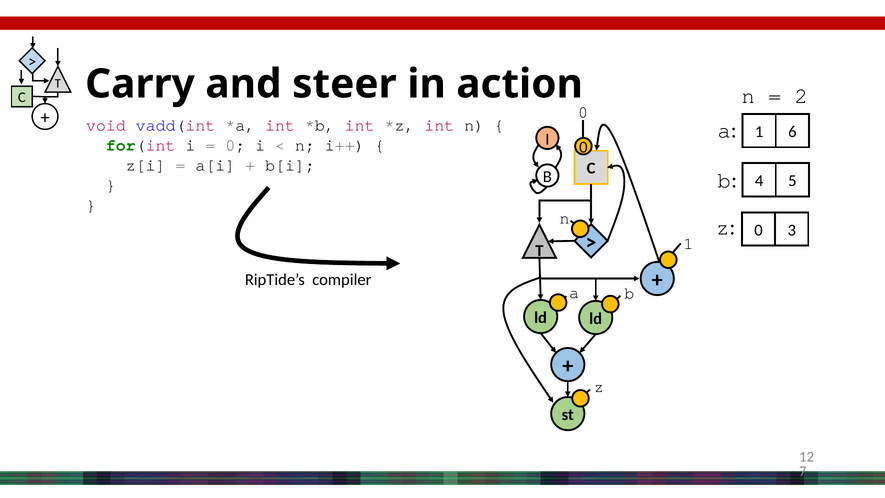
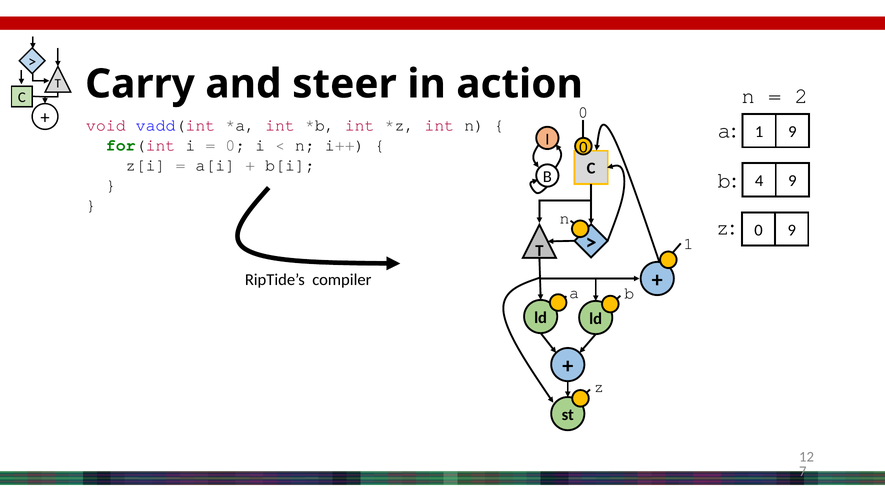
1 6: 6 -> 9
4 5: 5 -> 9
0 3: 3 -> 9
